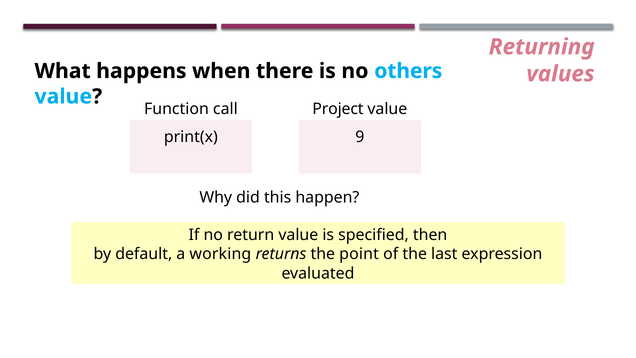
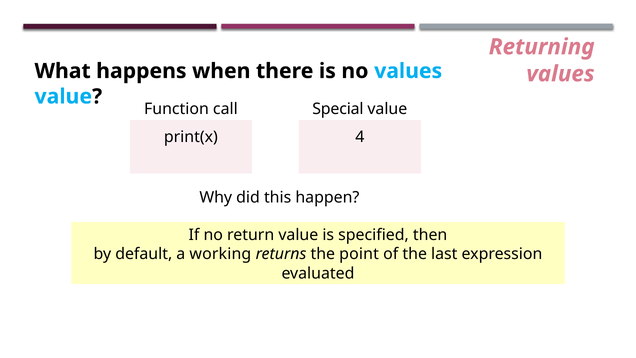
no others: others -> values
Project: Project -> Special
9: 9 -> 4
